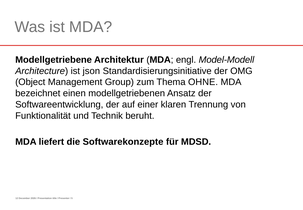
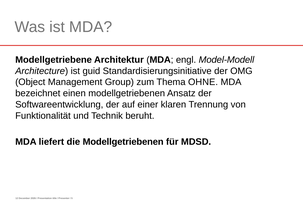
json: json -> guid
die Softwarekonzepte: Softwarekonzepte -> Modellgetriebenen
